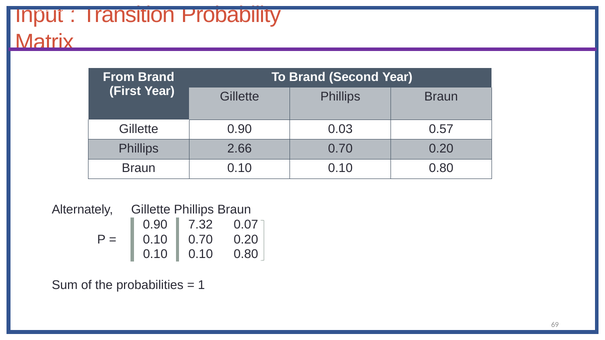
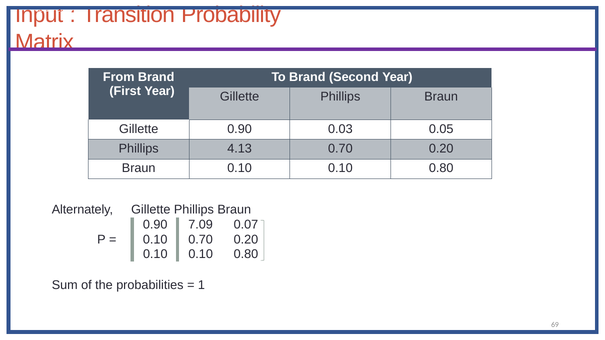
0.57: 0.57 -> 0.05
2.66: 2.66 -> 4.13
7.32: 7.32 -> 7.09
